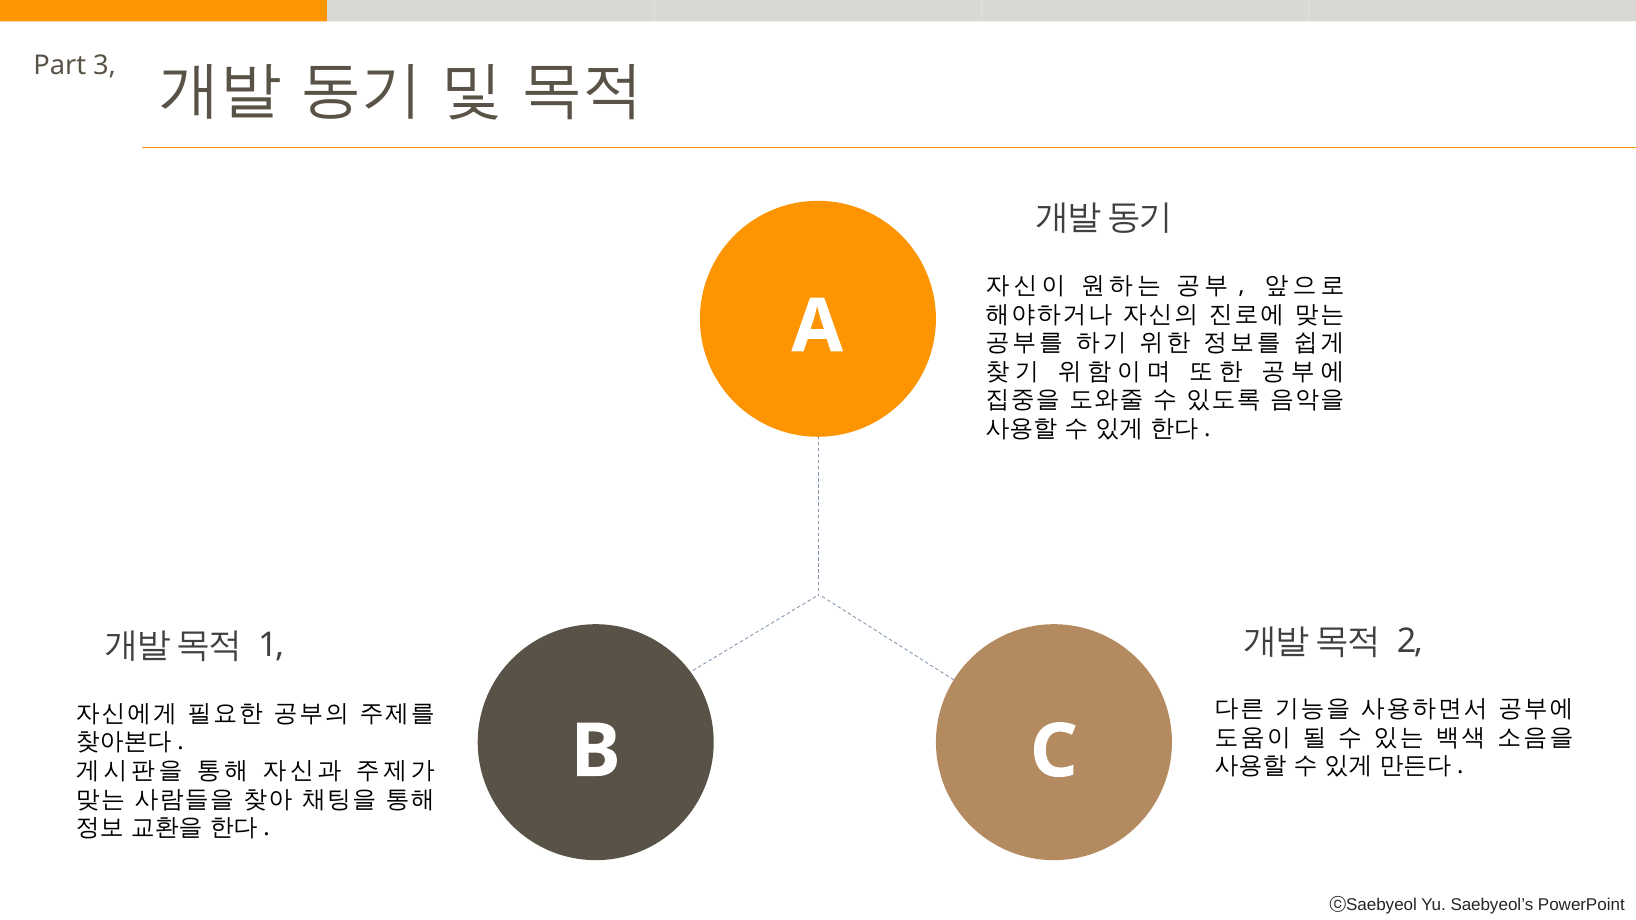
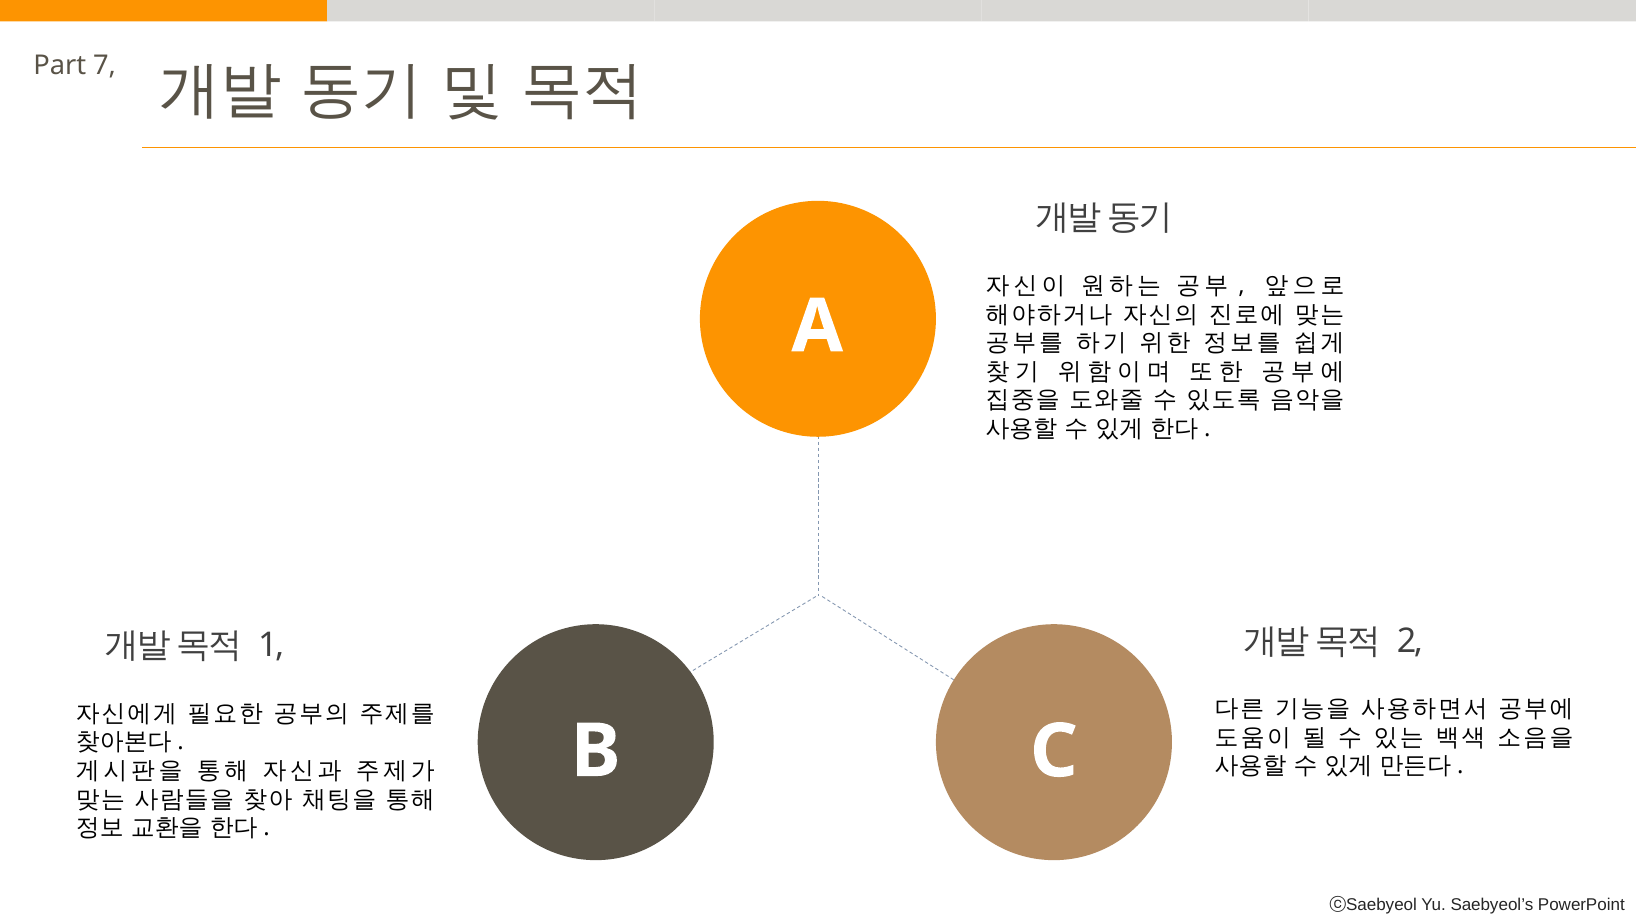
3: 3 -> 7
